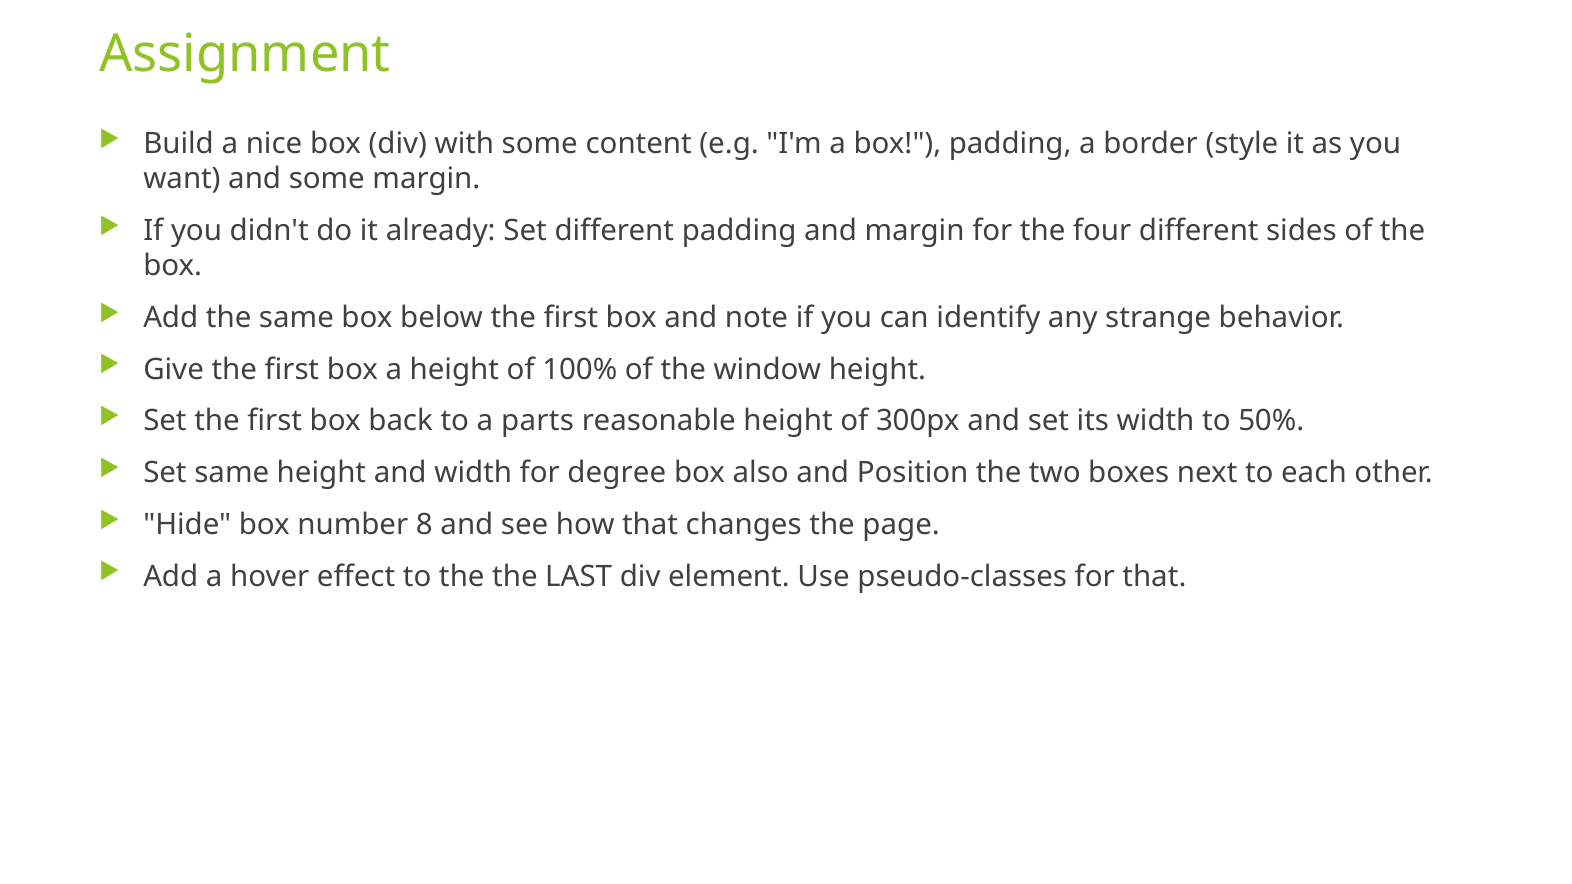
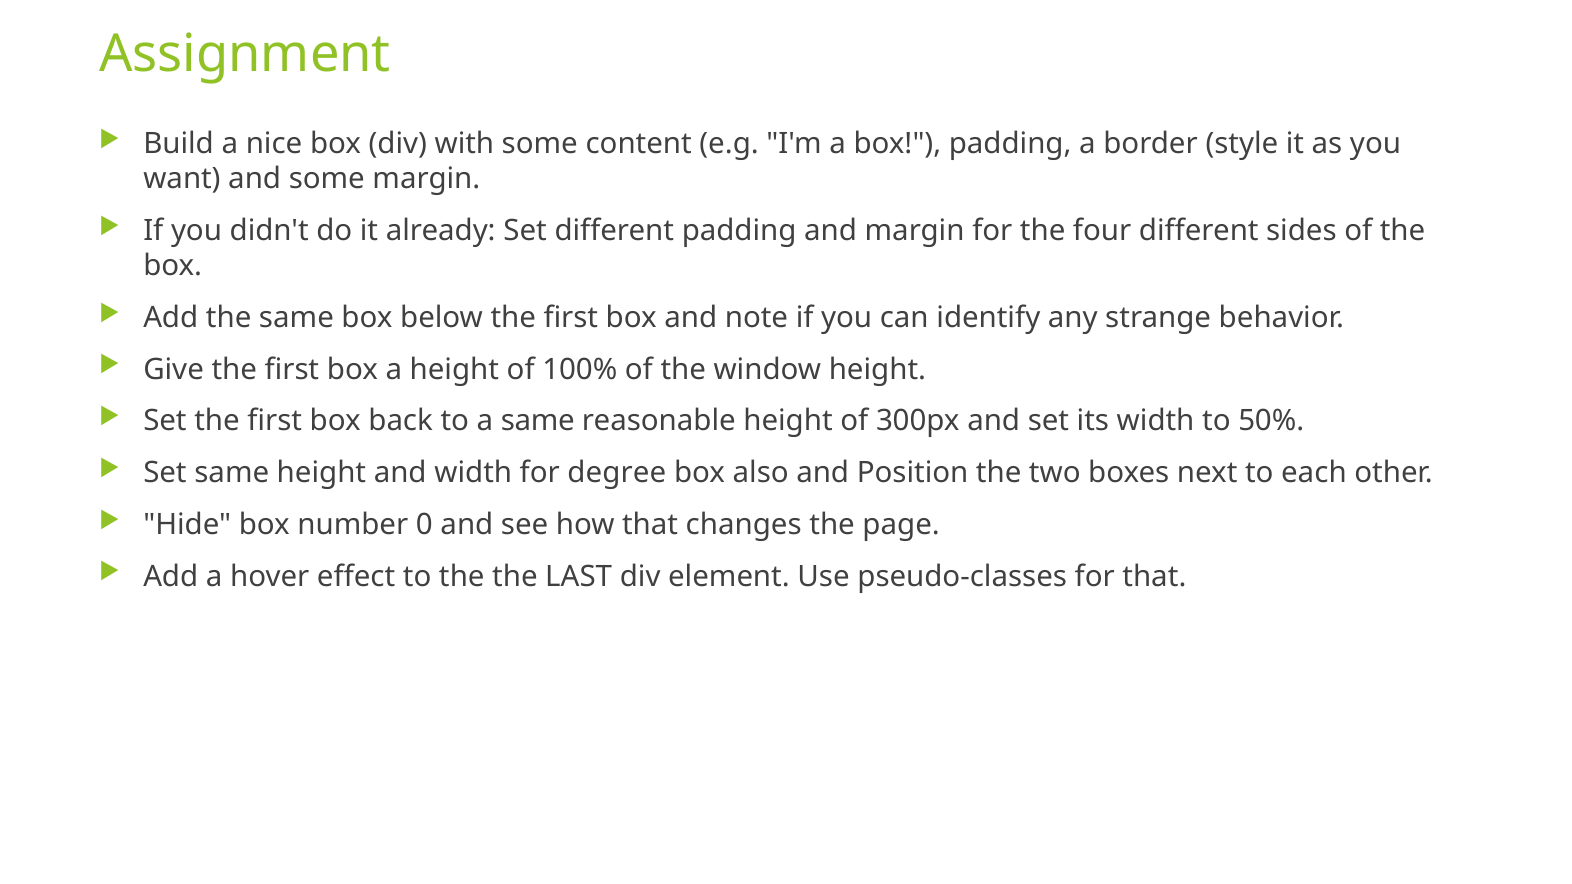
a parts: parts -> same
8: 8 -> 0
